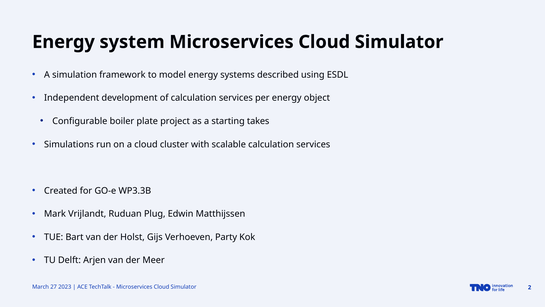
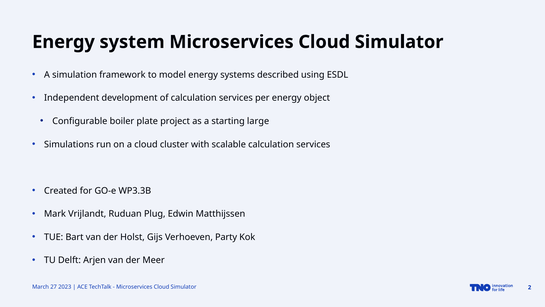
takes: takes -> large
